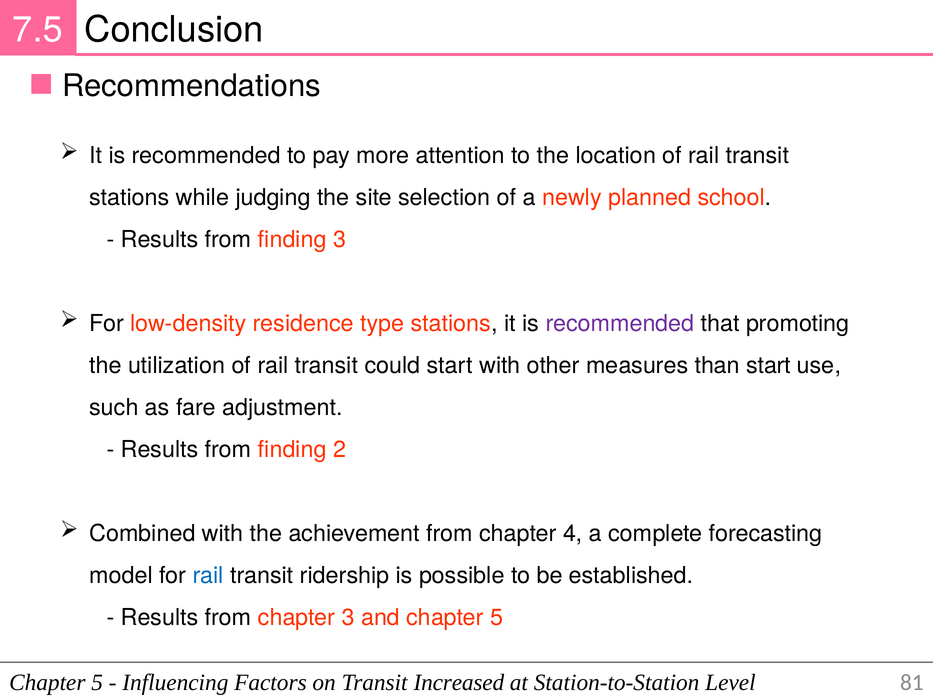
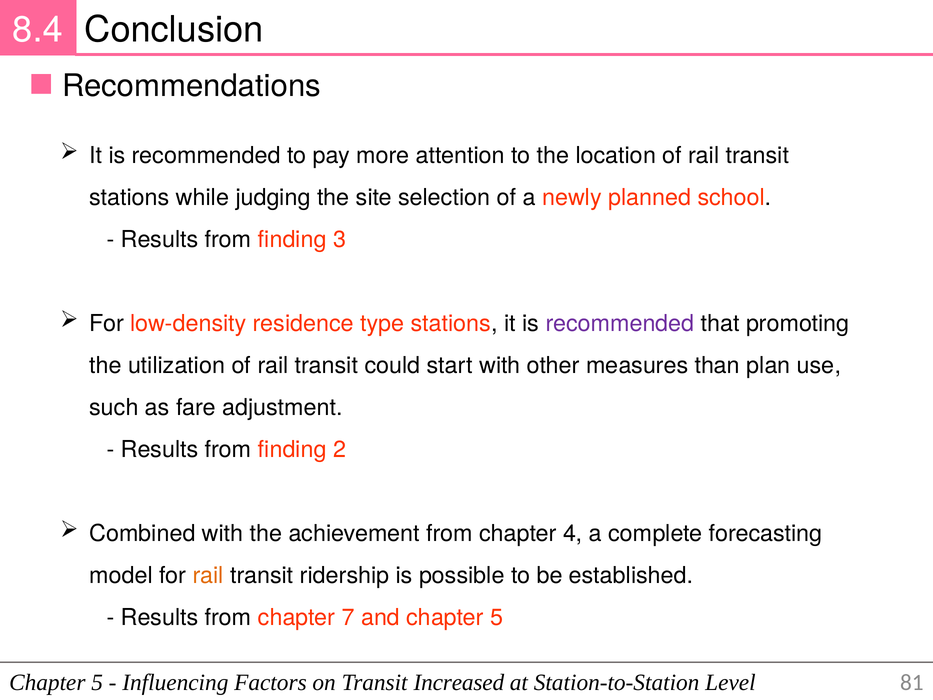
7.5: 7.5 -> 8.4
than start: start -> plan
rail at (208, 575) colour: blue -> orange
chapter 3: 3 -> 7
